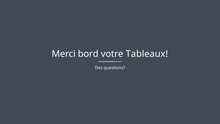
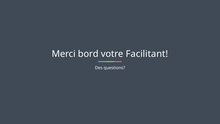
Tableaux: Tableaux -> Facilitant
